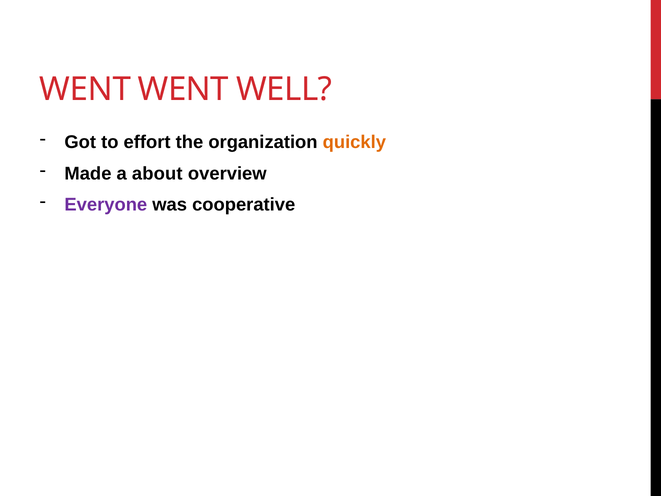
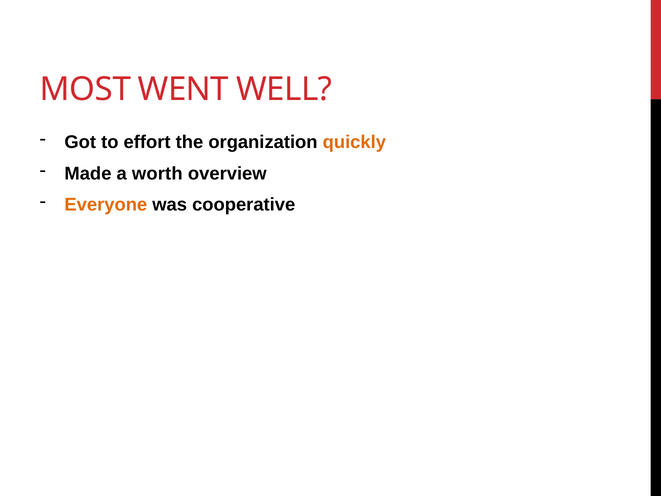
WENT at (85, 89): WENT -> MOST
about: about -> worth
Everyone colour: purple -> orange
